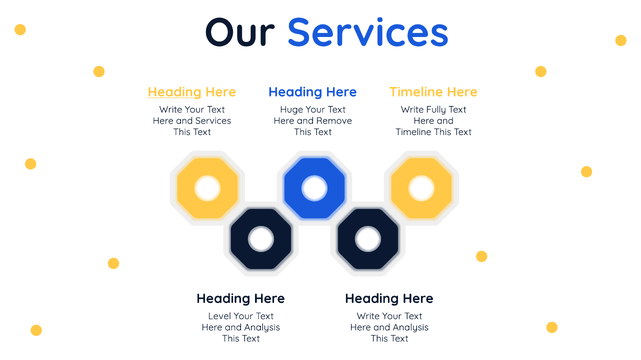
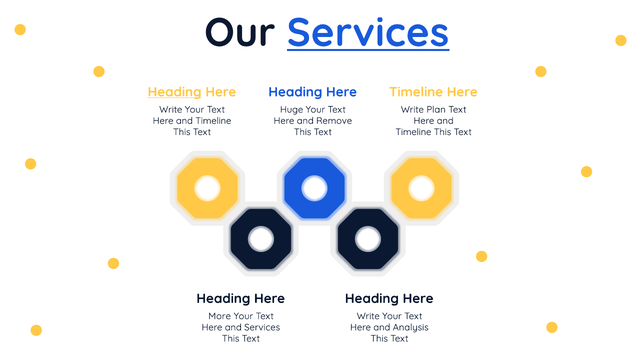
Services at (368, 33) underline: none -> present
Fully: Fully -> Plan
Services at (213, 121): Services -> Timeline
Level: Level -> More
Analysis at (262, 328): Analysis -> Services
